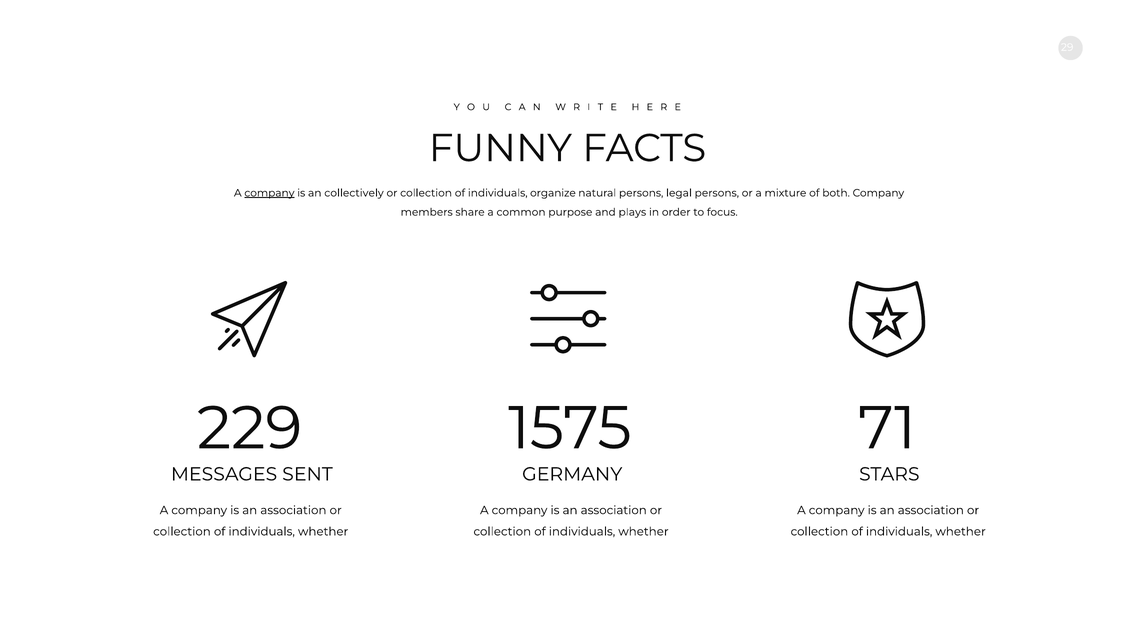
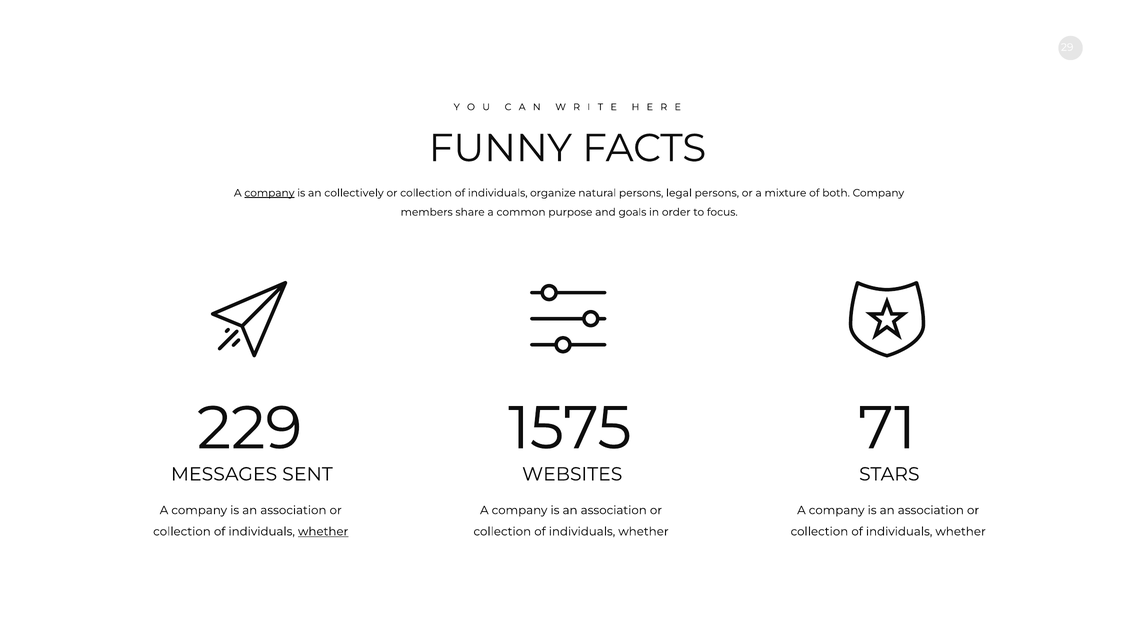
plays: plays -> goals
GERMANY: GERMANY -> WEBSITES
whether at (323, 531) underline: none -> present
